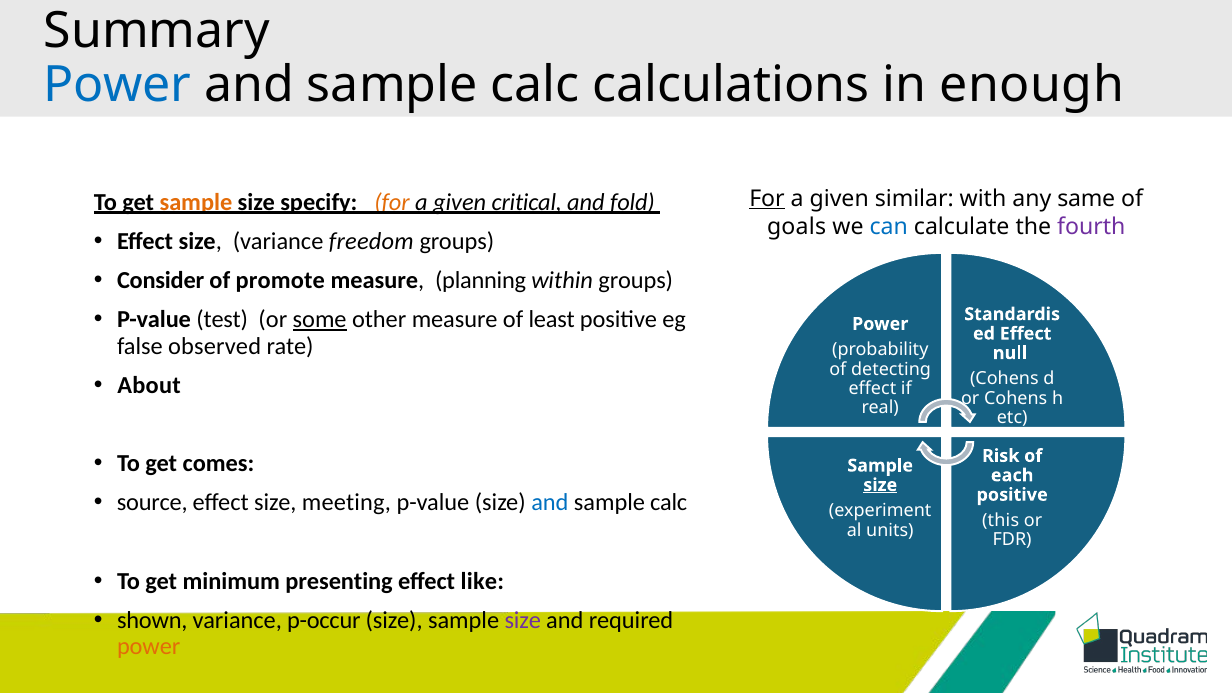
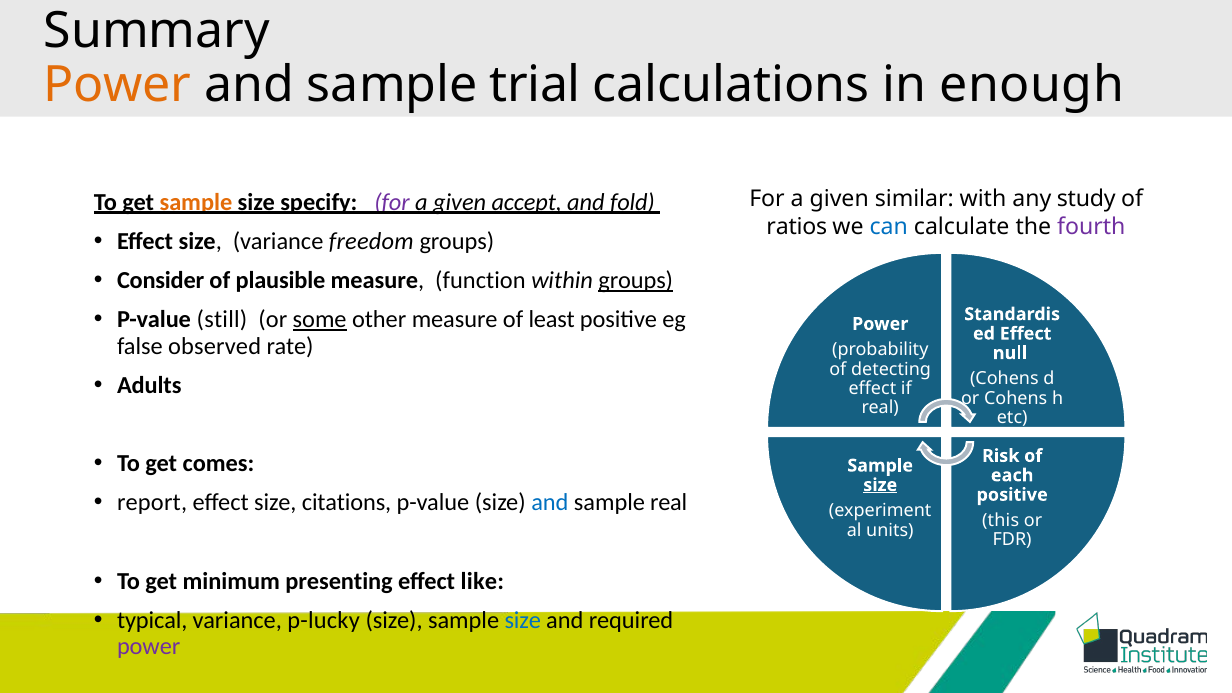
Power at (118, 85) colour: blue -> orange
calc at (535, 85): calc -> trial
for at (392, 202) colour: orange -> purple
critical: critical -> accept
For at (767, 199) underline: present -> none
same: same -> study
goals: goals -> ratios
promote: promote -> plausible
planning: planning -> function
groups at (636, 280) underline: none -> present
test: test -> still
About: About -> Adults
source: source -> report
meeting: meeting -> citations
calc at (669, 503): calc -> real
shown: shown -> typical
p-occur: p-occur -> p-lucky
size at (523, 620) colour: purple -> blue
power at (149, 646) colour: orange -> purple
